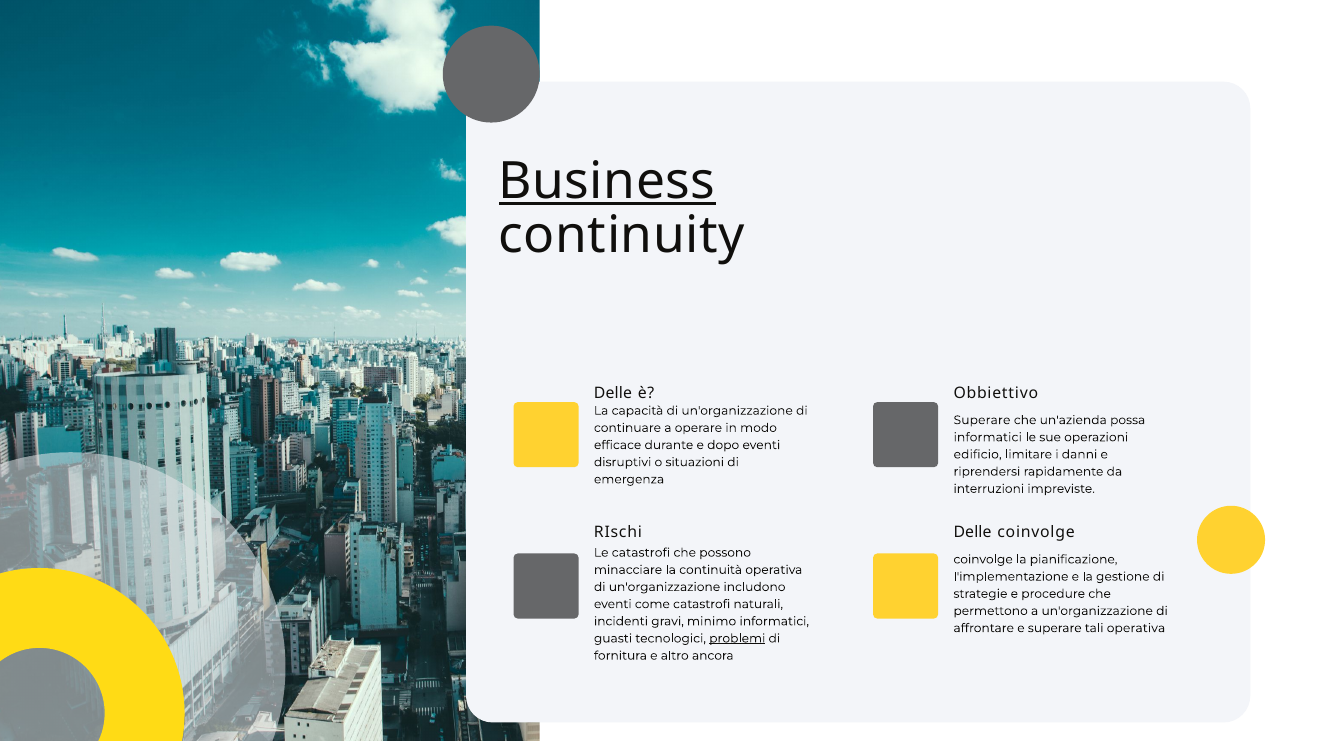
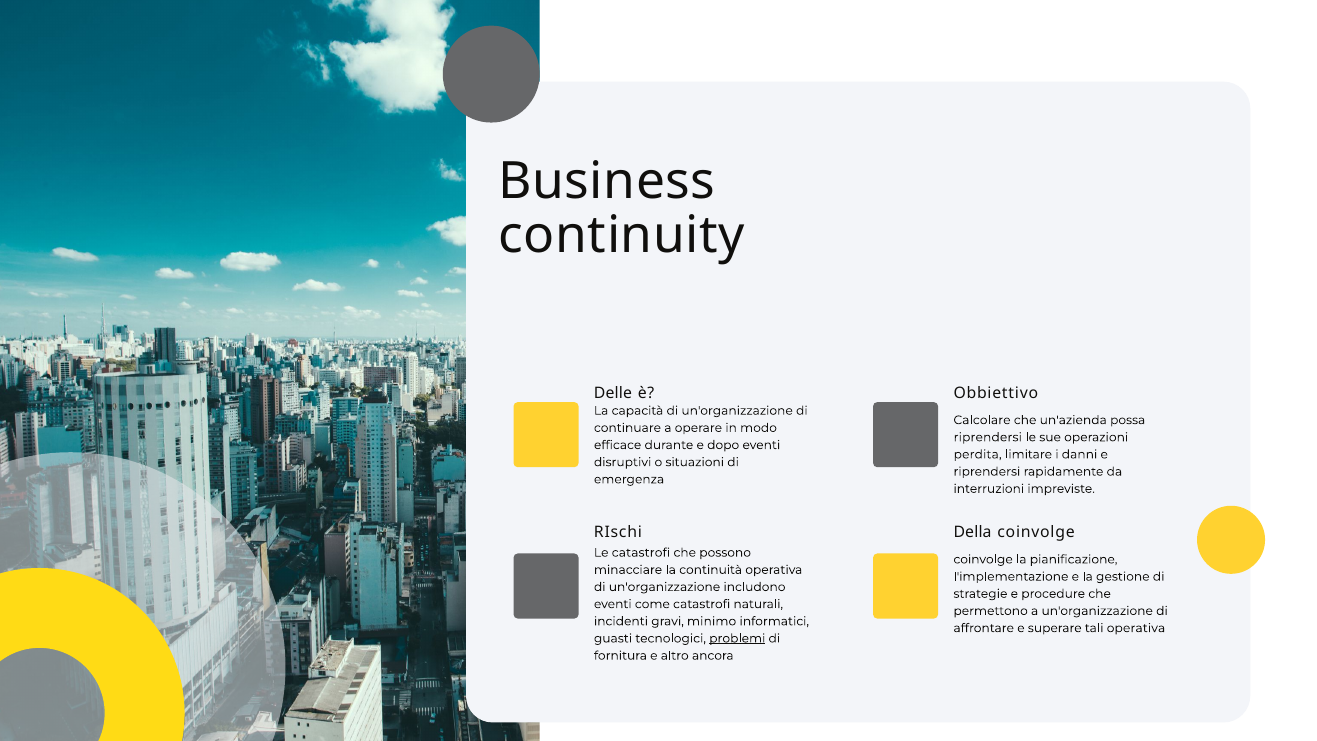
Business underline: present -> none
Superare at (982, 420): Superare -> Calcolare
informatici at (988, 437): informatici -> riprendersi
edificio: edificio -> perdita
Delle at (973, 532): Delle -> Della
